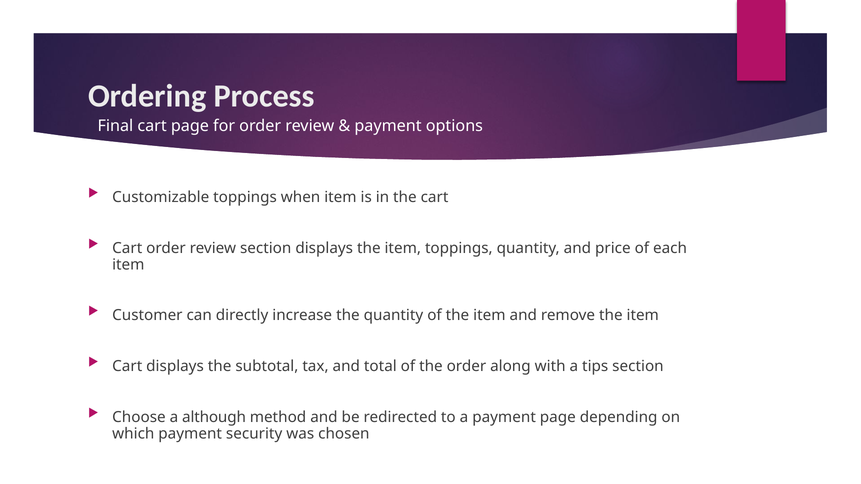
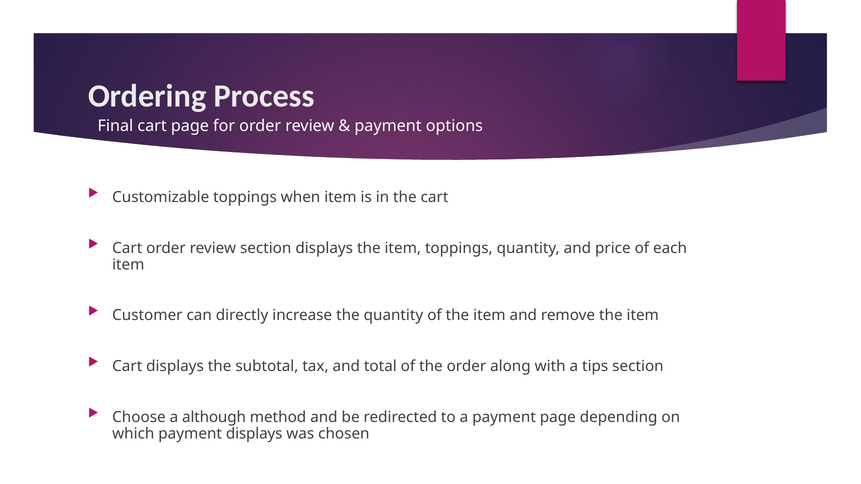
payment security: security -> displays
